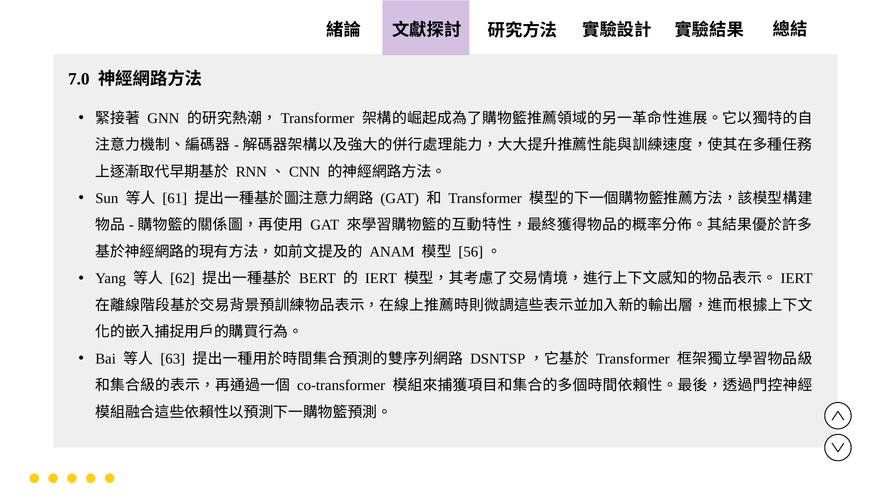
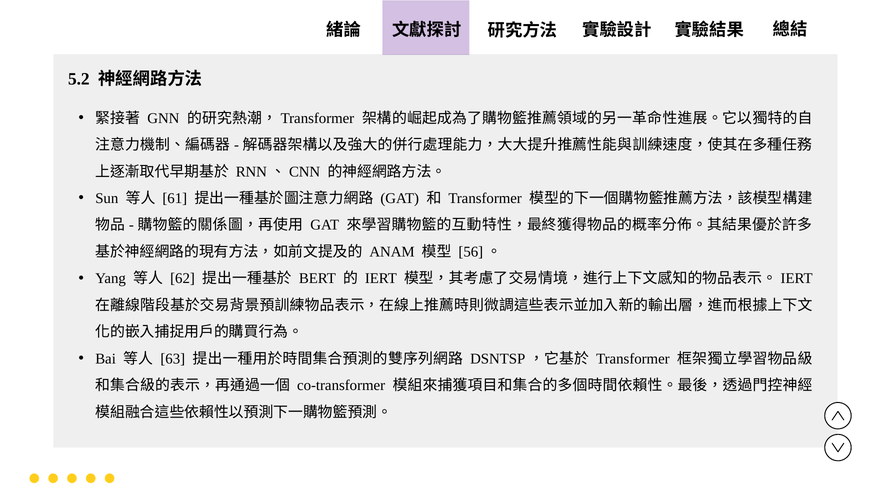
7.0: 7.0 -> 5.2
